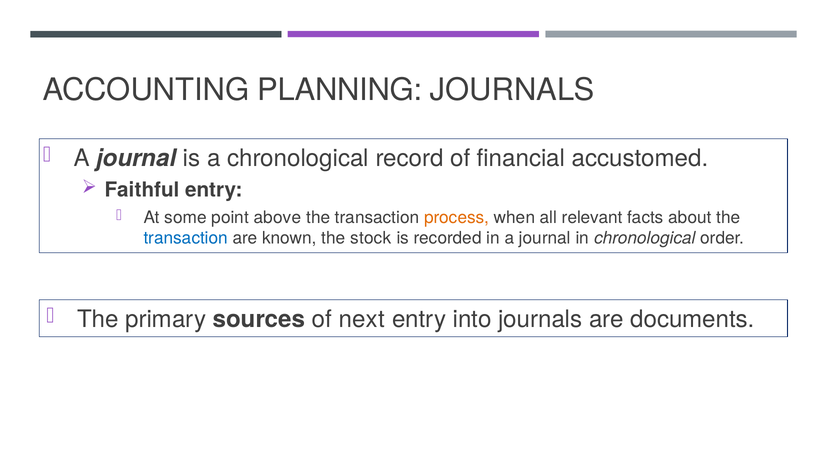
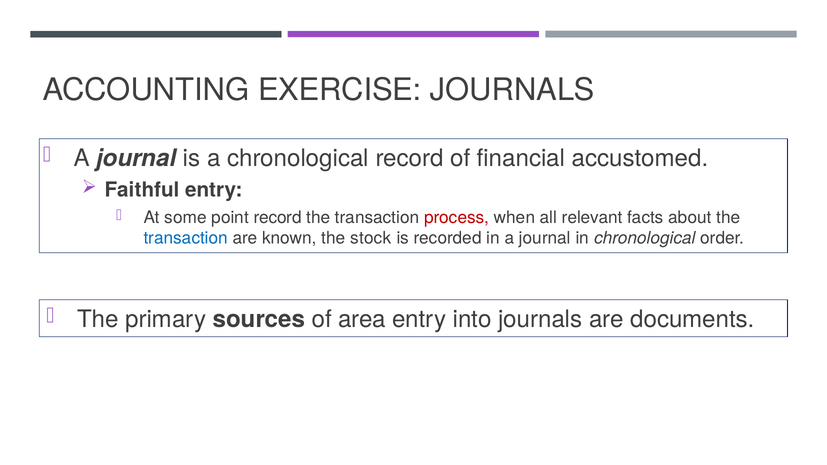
PLANNING: PLANNING -> EXERCISE
point above: above -> record
process colour: orange -> red
next: next -> area
